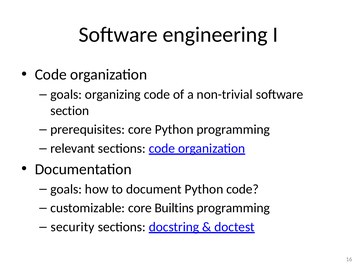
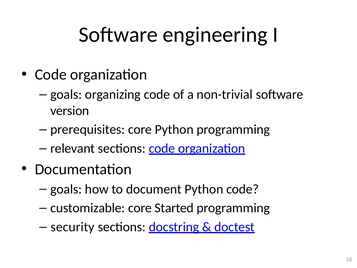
section: section -> version
Builtins: Builtins -> Started
